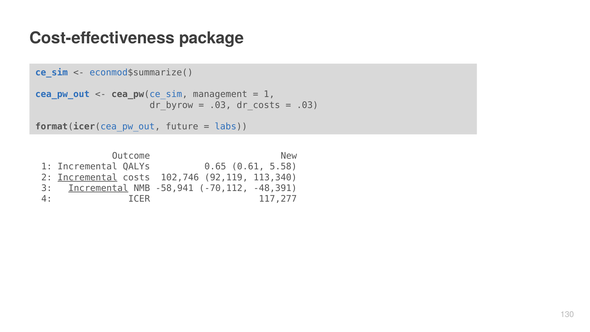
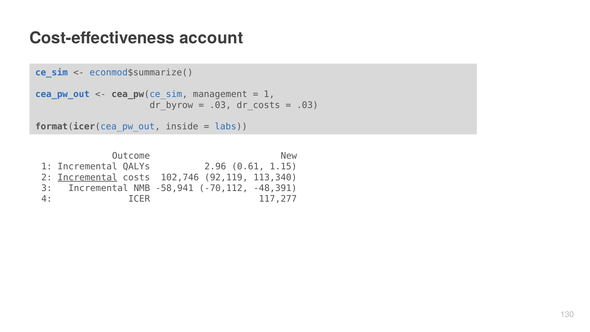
package: package -> account
future: future -> inside
0.65: 0.65 -> 2.96
5.58: 5.58 -> 1.15
Incremental at (98, 188) underline: present -> none
